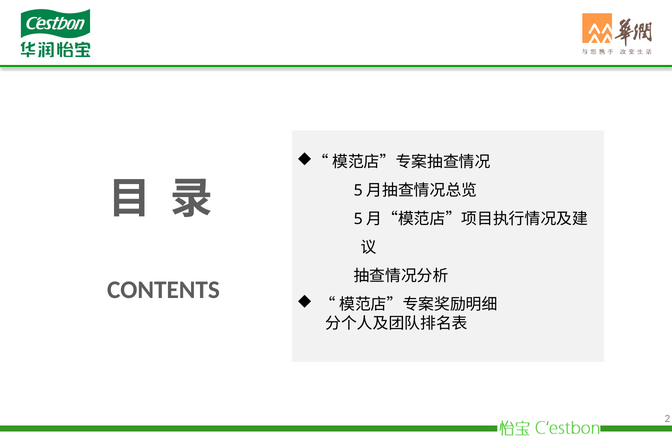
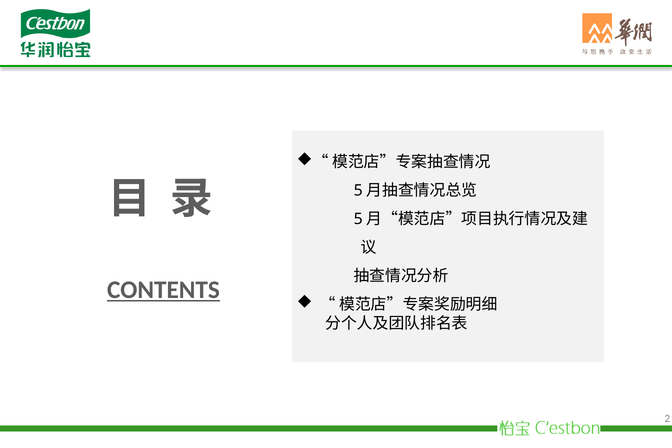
CONTENTS underline: none -> present
